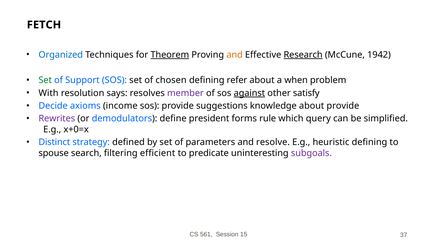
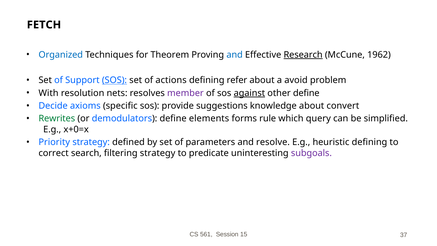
Theorem underline: present -> none
and at (235, 55) colour: orange -> blue
1942: 1942 -> 1962
Set at (45, 80) colour: green -> black
SOS at (114, 80) underline: none -> present
chosen: chosen -> actions
when: when -> avoid
says: says -> nets
other satisfy: satisfy -> define
income: income -> specific
about provide: provide -> convert
Rewrites colour: purple -> green
president: president -> elements
Distinct: Distinct -> Priority
spouse: spouse -> correct
filtering efficient: efficient -> strategy
